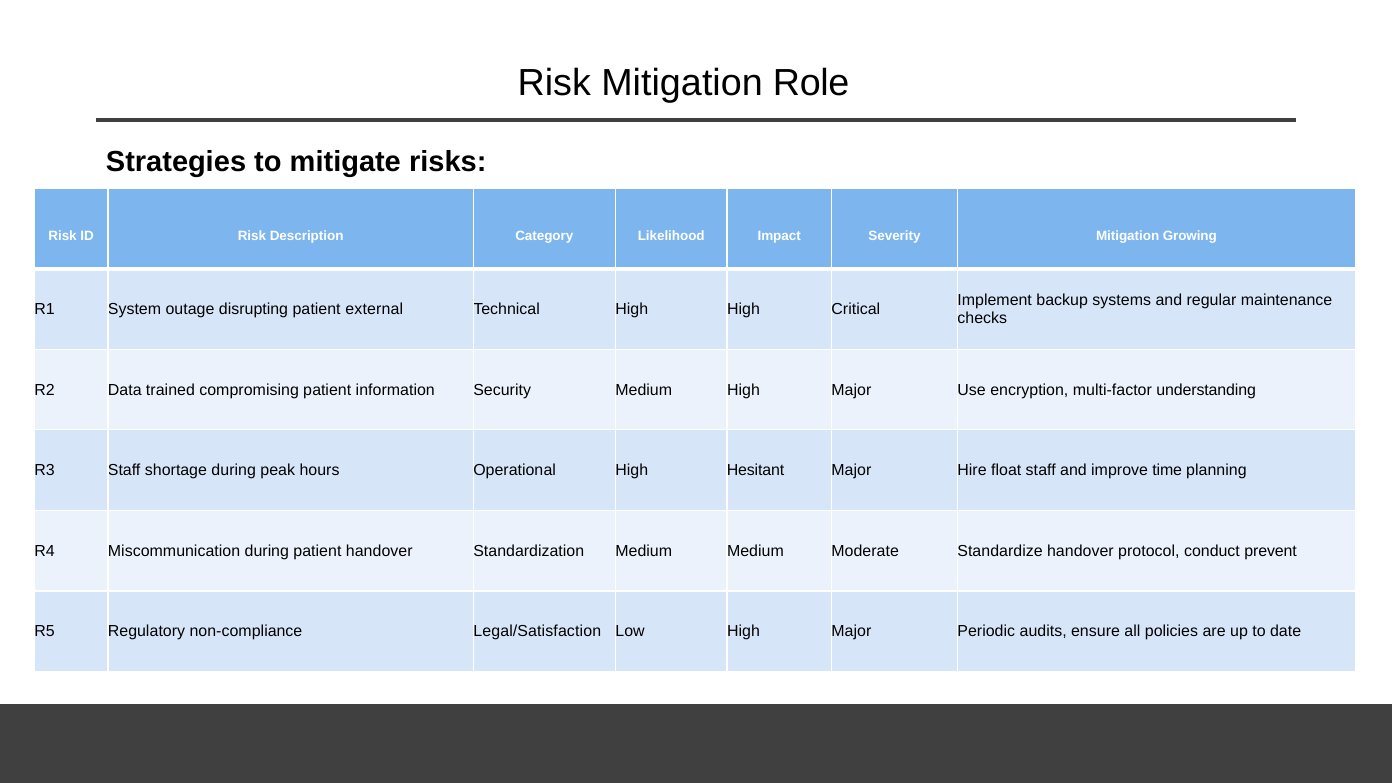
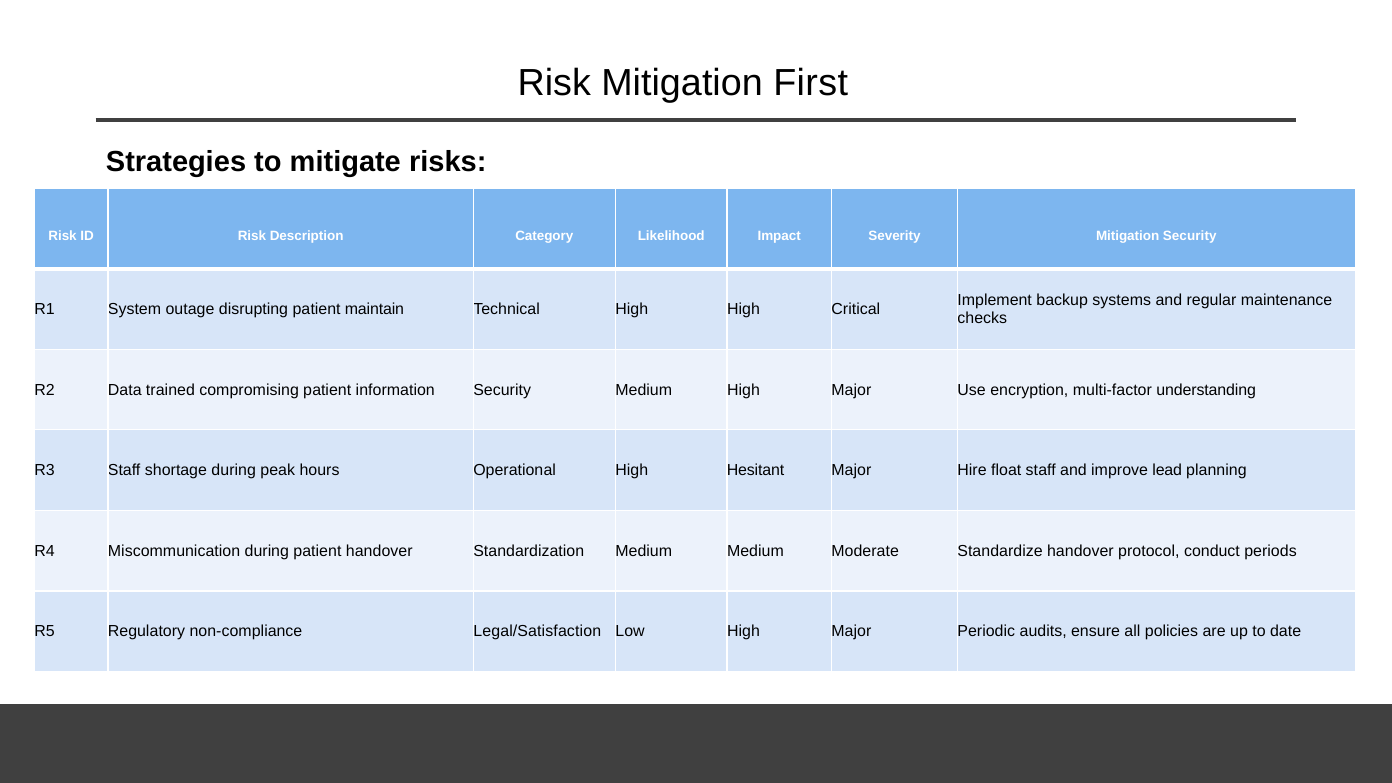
Role: Role -> First
Mitigation Growing: Growing -> Security
external: external -> maintain
time: time -> lead
prevent: prevent -> periods
